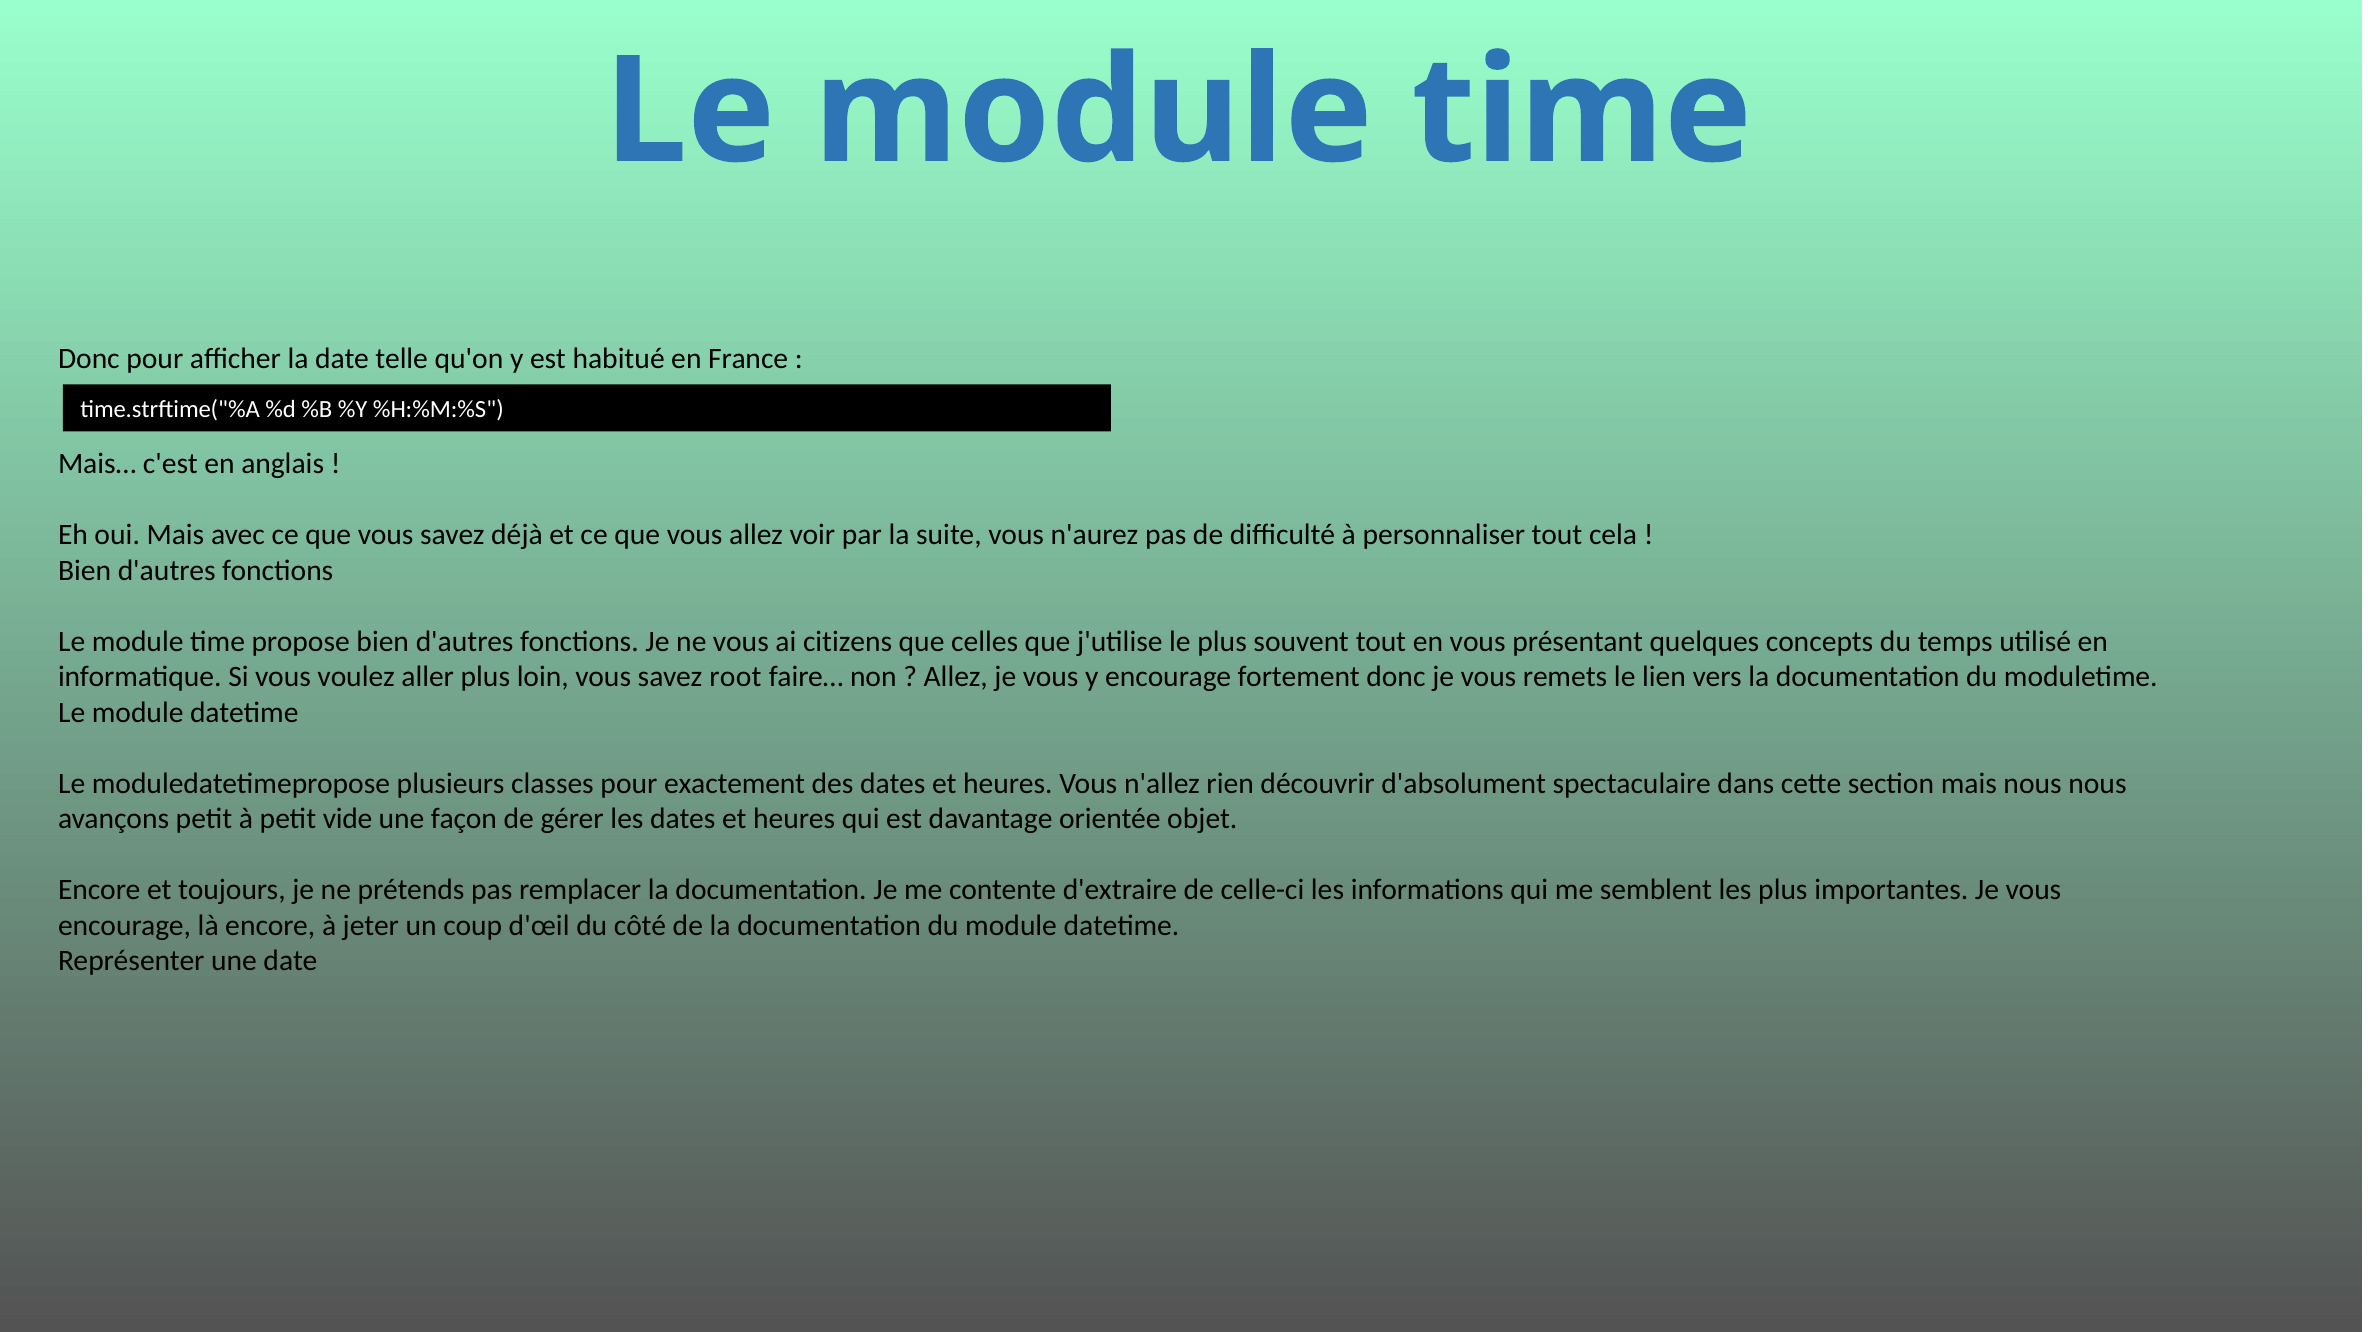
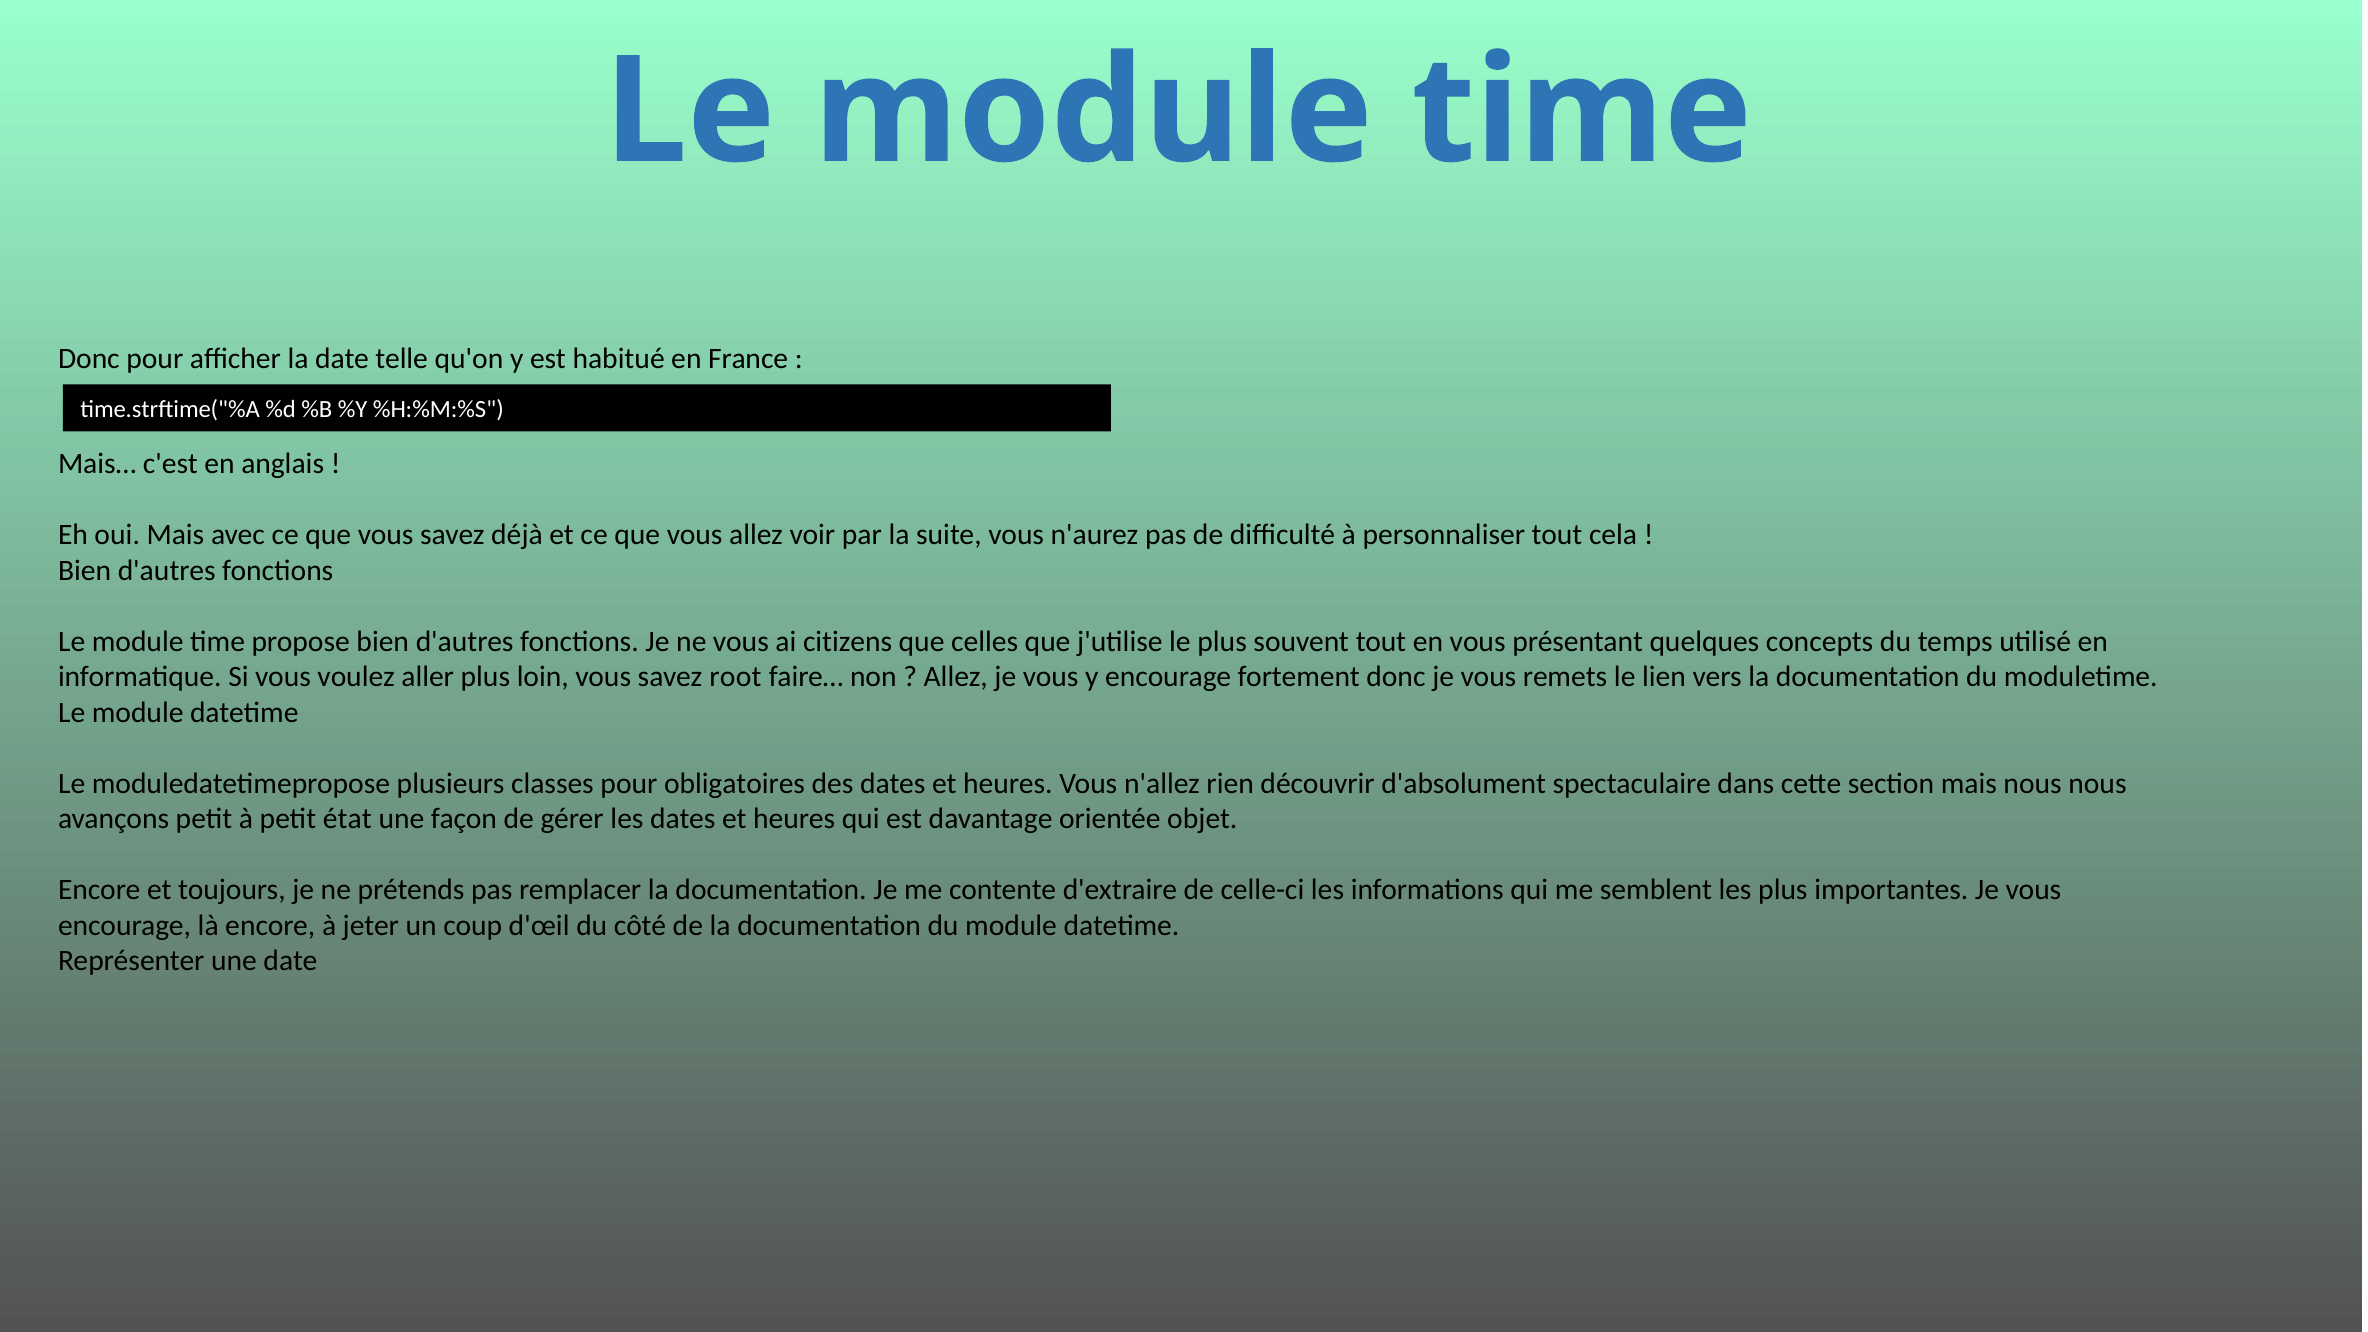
exactement: exactement -> obligatoires
vide: vide -> état
